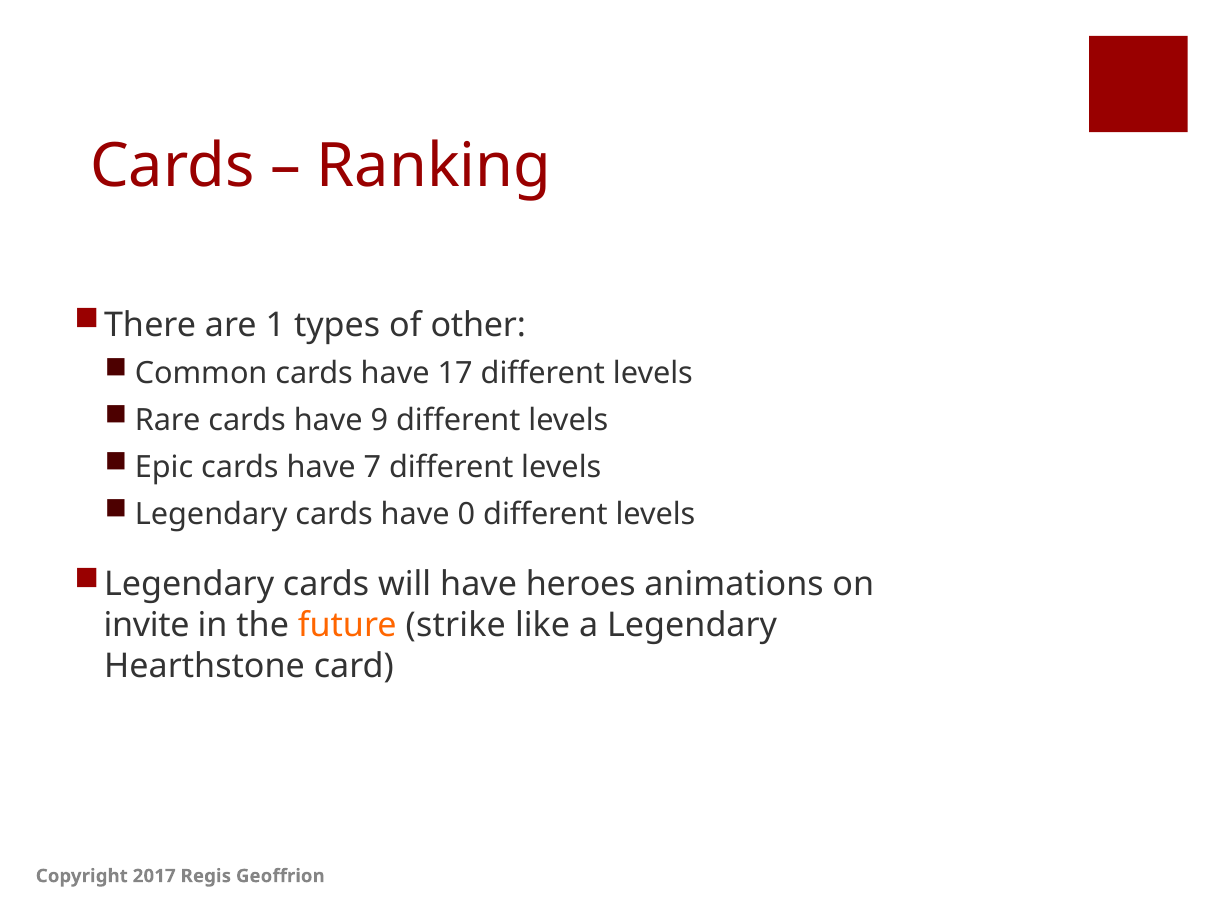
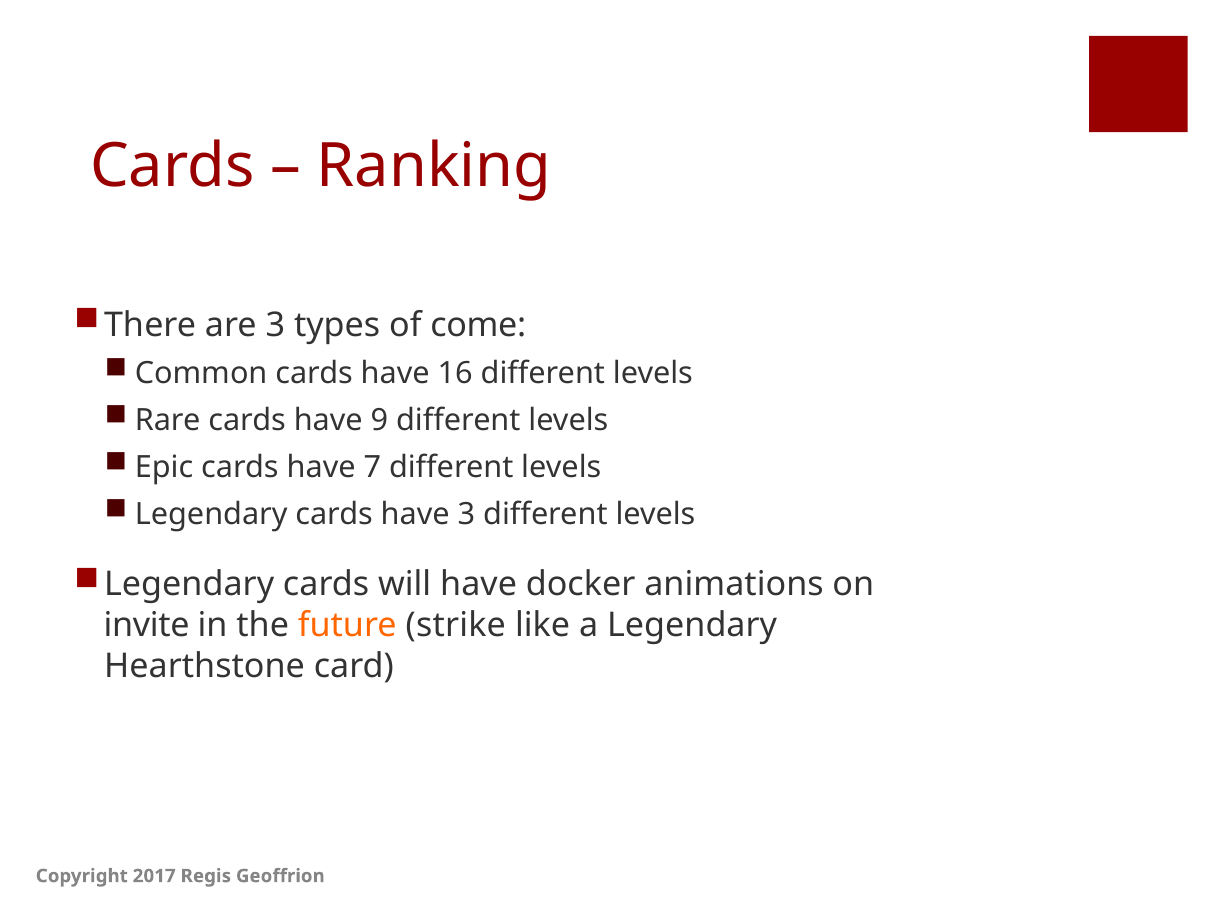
are 1: 1 -> 3
other: other -> come
17: 17 -> 16
have 0: 0 -> 3
heroes: heroes -> docker
